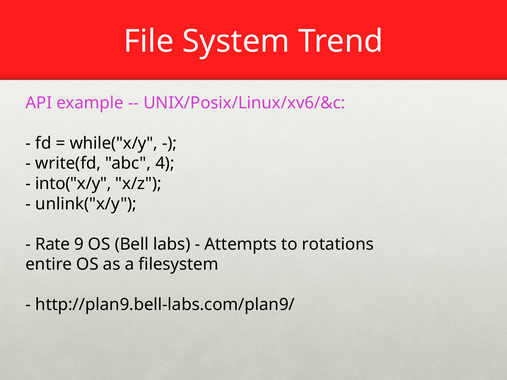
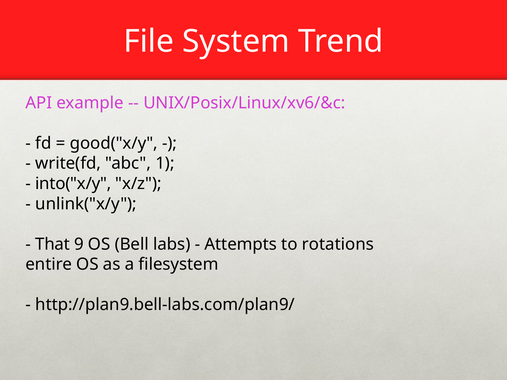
while("x/y: while("x/y -> good("x/y
4: 4 -> 1
Rate: Rate -> That
